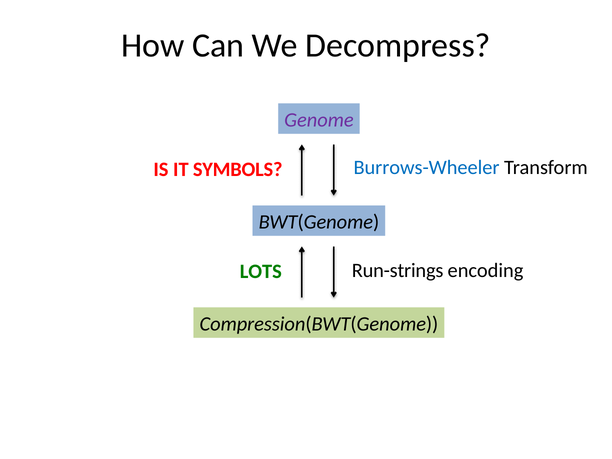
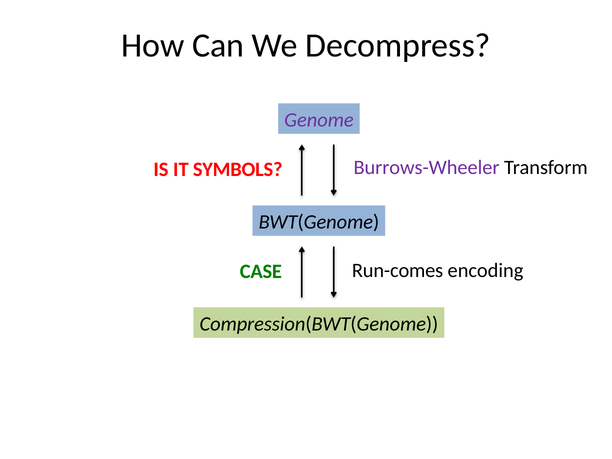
Burrows-Wheeler colour: blue -> purple
Run-strings: Run-strings -> Run-comes
LOTS: LOTS -> CASE
